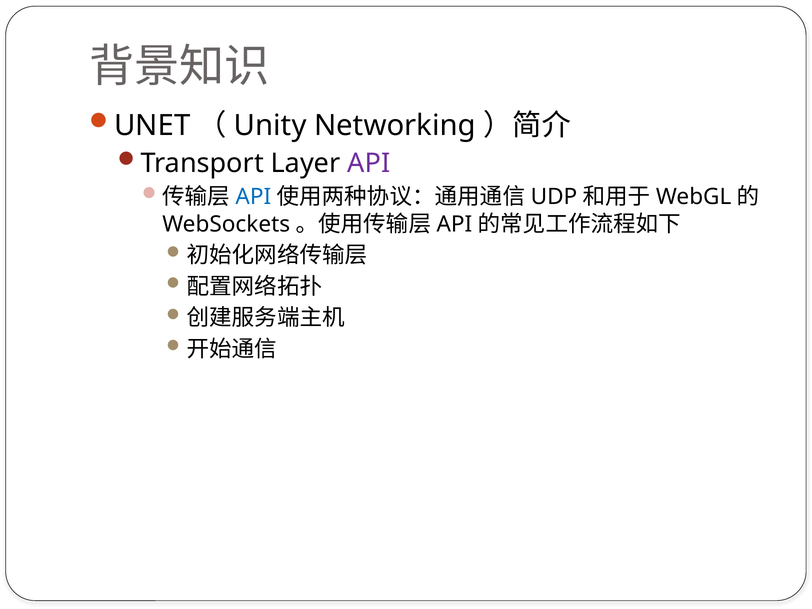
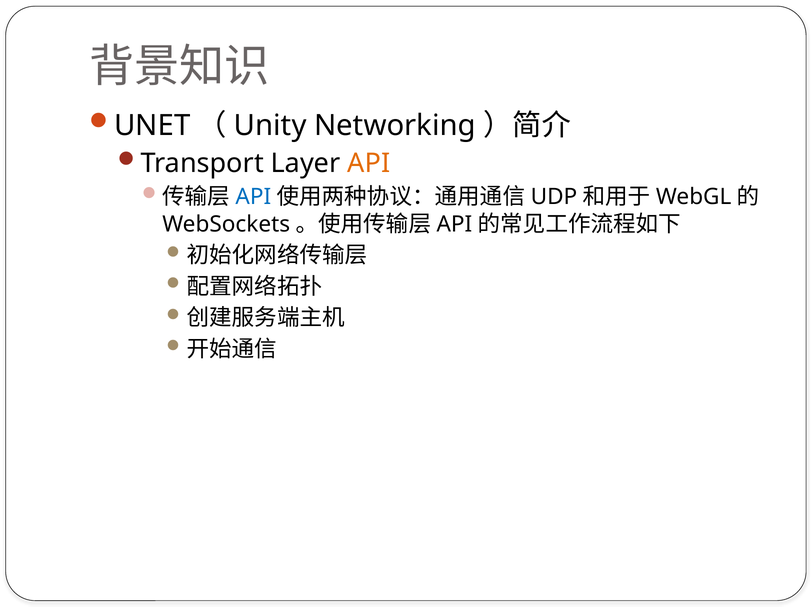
API at (369, 163) colour: purple -> orange
